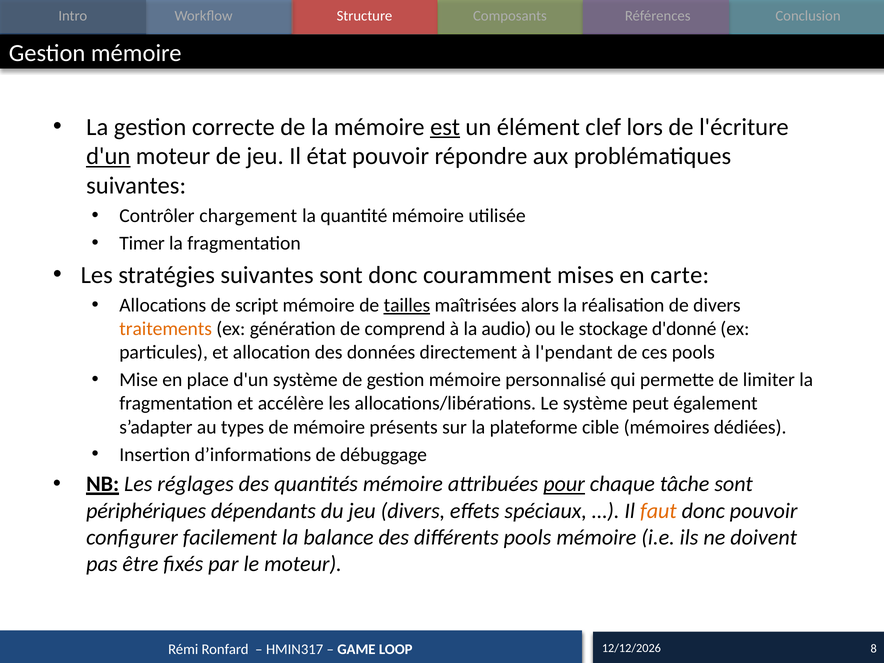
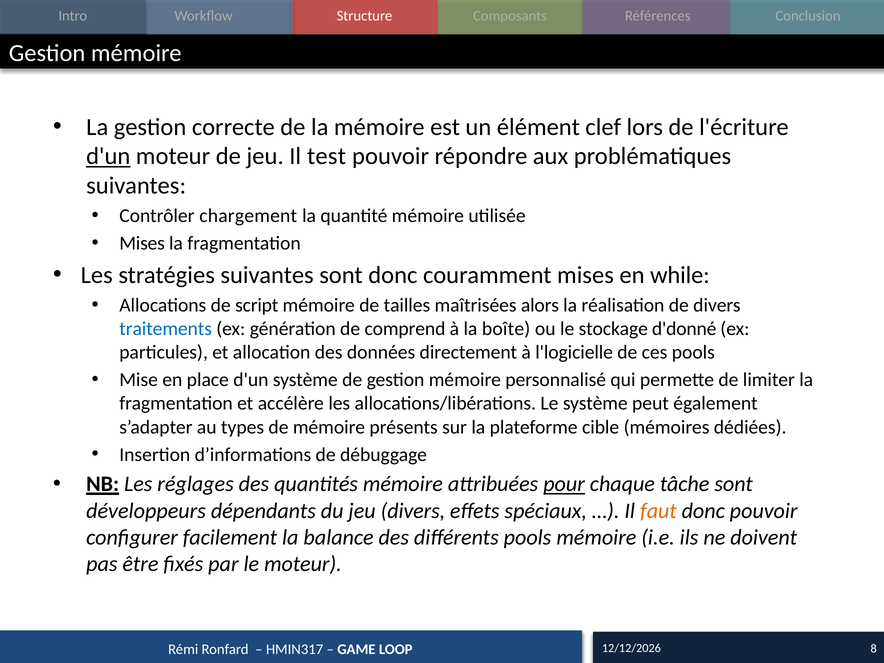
est underline: present -> none
état: état -> test
Timer at (142, 243): Timer -> Mises
carte: carte -> while
tailles underline: present -> none
traitements colour: orange -> blue
audio: audio -> boîte
l'pendant: l'pendant -> l'logicielle
périphériques: périphériques -> développeurs
